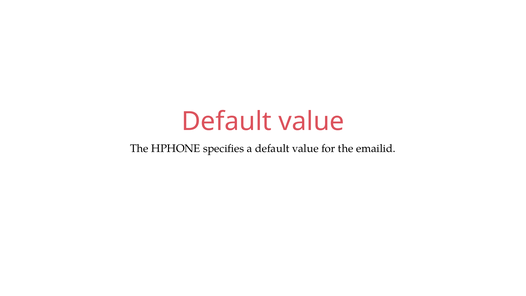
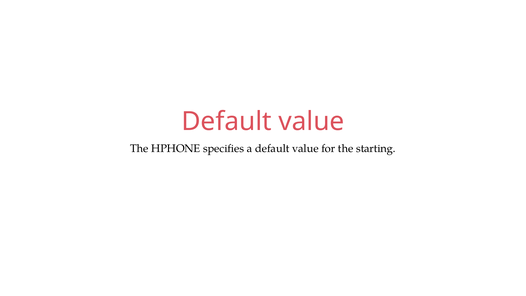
emailid: emailid -> starting
